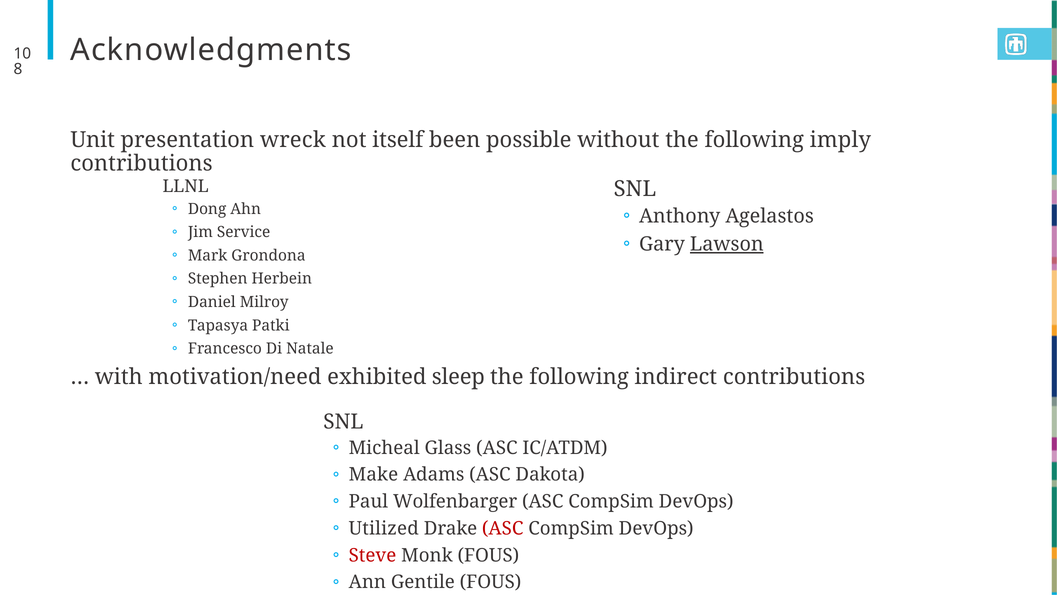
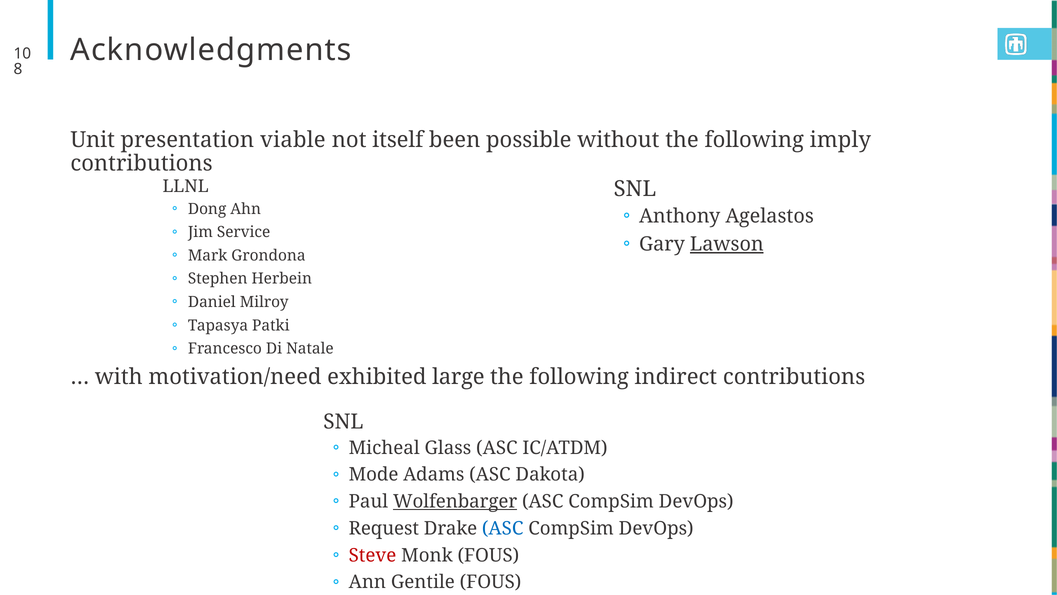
wreck: wreck -> viable
sleep: sleep -> large
Make: Make -> Mode
Wolfenbarger underline: none -> present
Utilized: Utilized -> Request
ASC at (503, 528) colour: red -> blue
